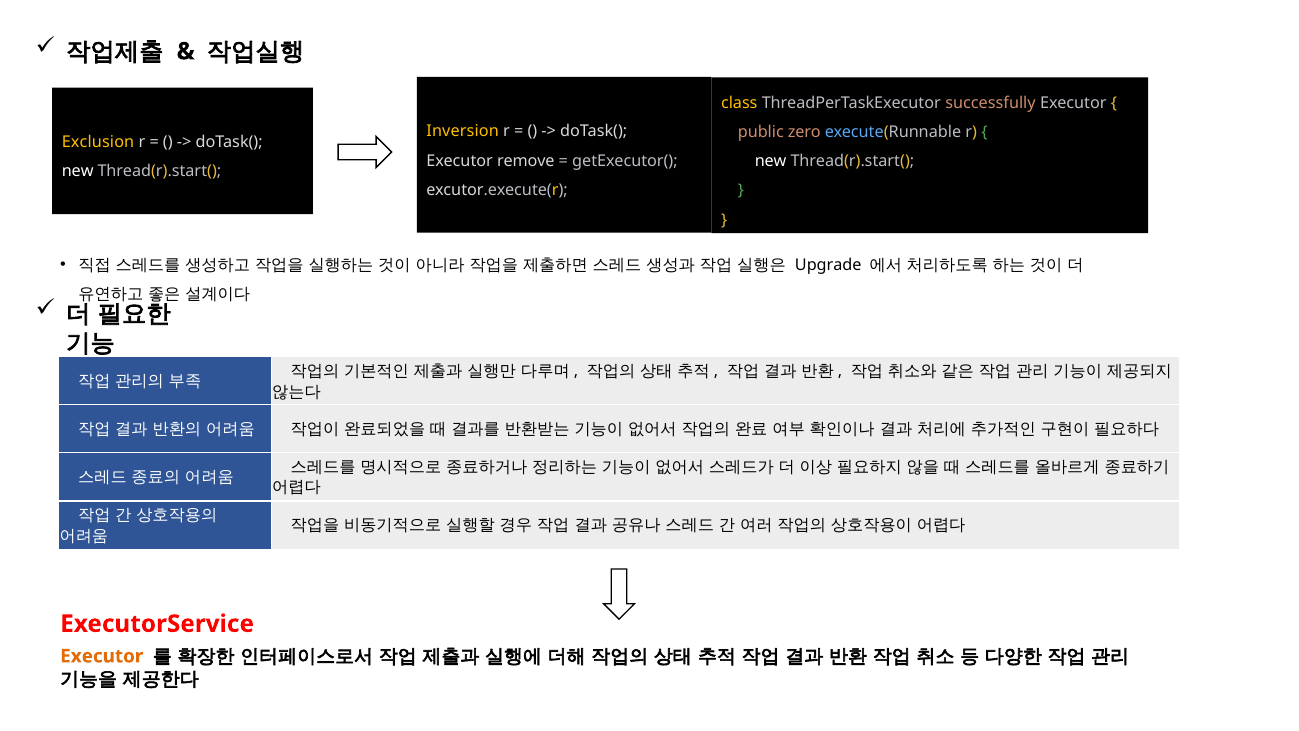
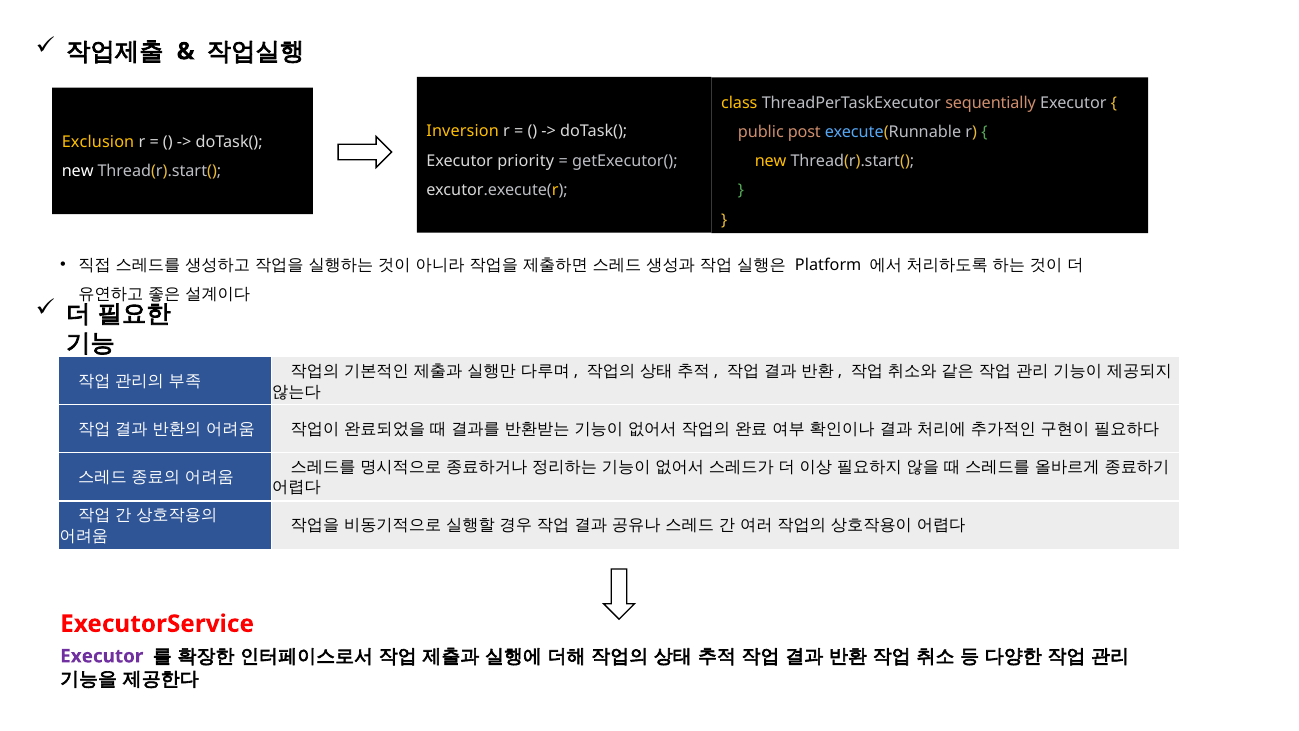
successfully: successfully -> sequentially
zero: zero -> post
remove: remove -> priority
new at (771, 161) colour: white -> yellow
Upgrade: Upgrade -> Platform
Executor at (102, 656) colour: orange -> purple
